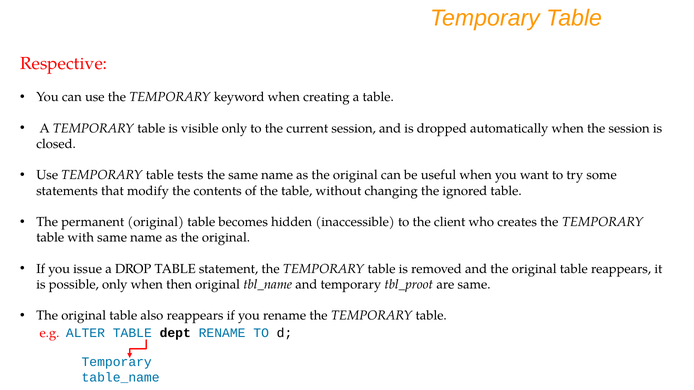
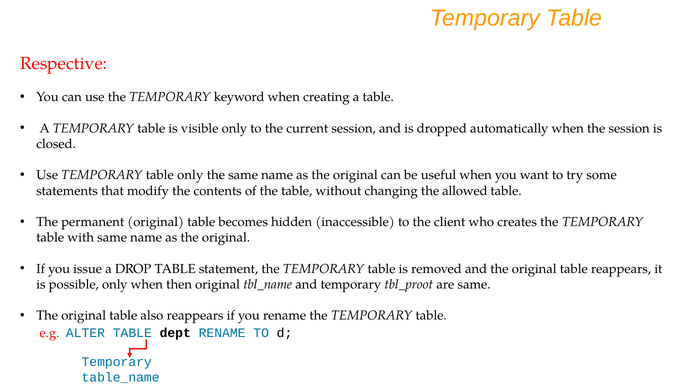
table tests: tests -> only
ignored: ignored -> allowed
